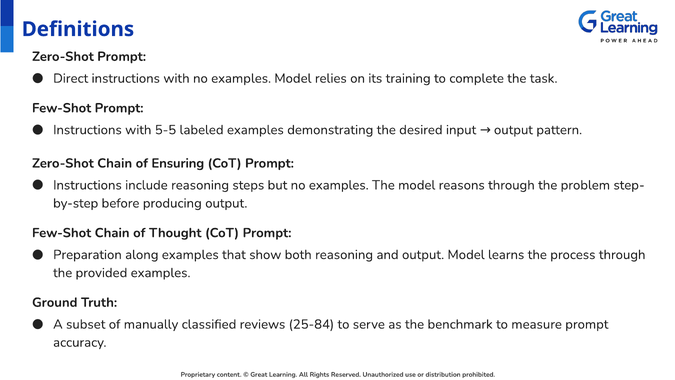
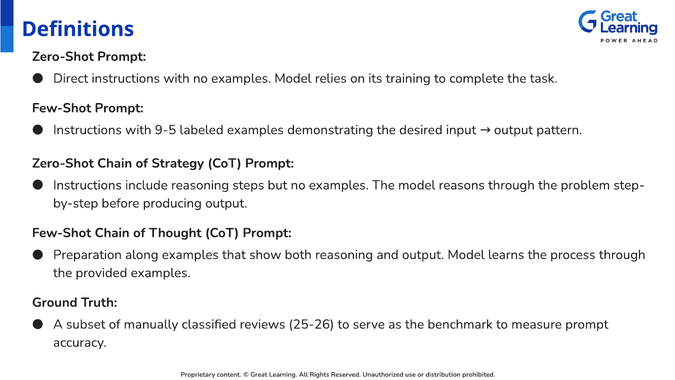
5-5: 5-5 -> 9-5
Ensuring: Ensuring -> Strategy
25-84: 25-84 -> 25-26
